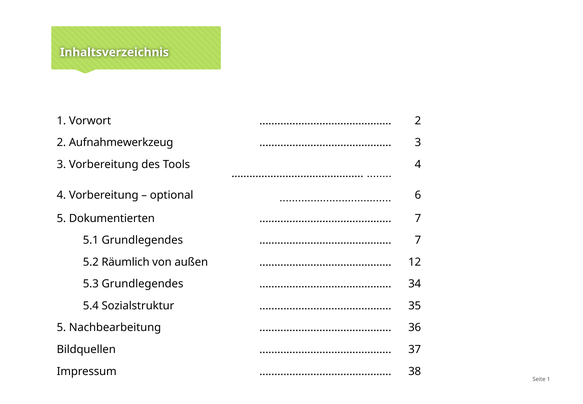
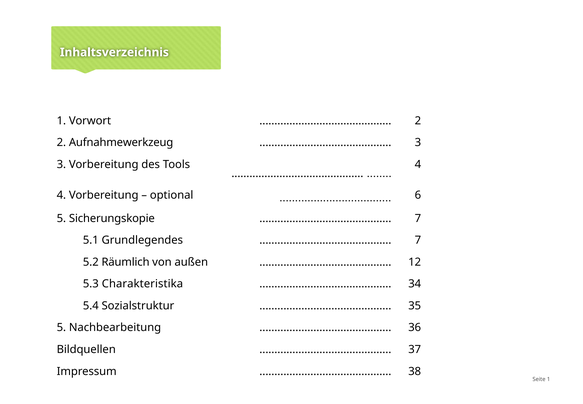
Dokumentierten: Dokumentierten -> Sicherungskopie
5.3 Grundlegendes: Grundlegendes -> Charakteristika
